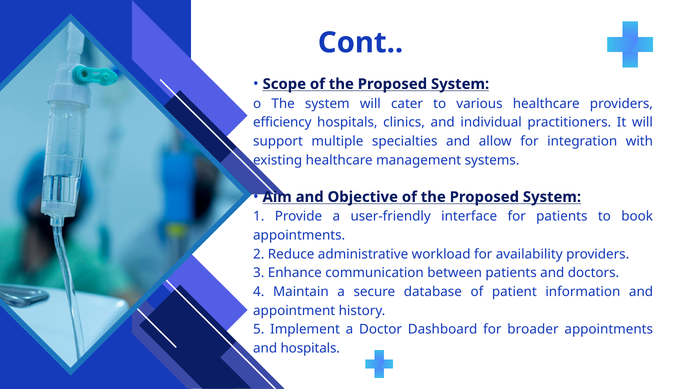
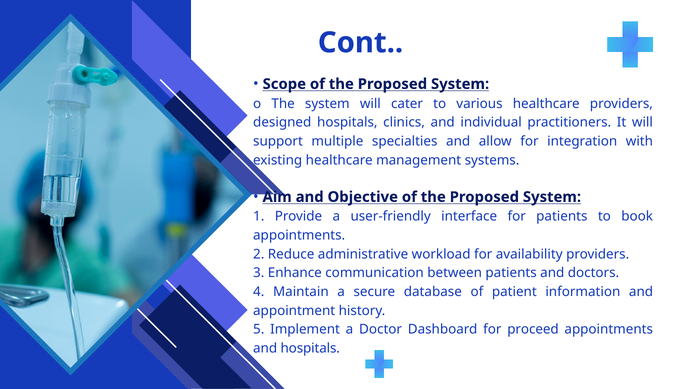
efficiency: efficiency -> designed
broader: broader -> proceed
